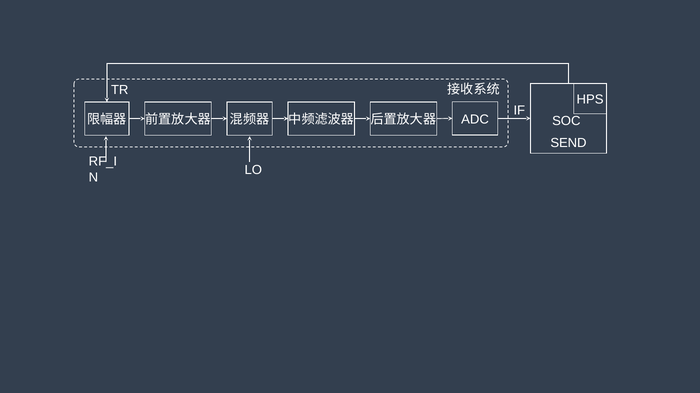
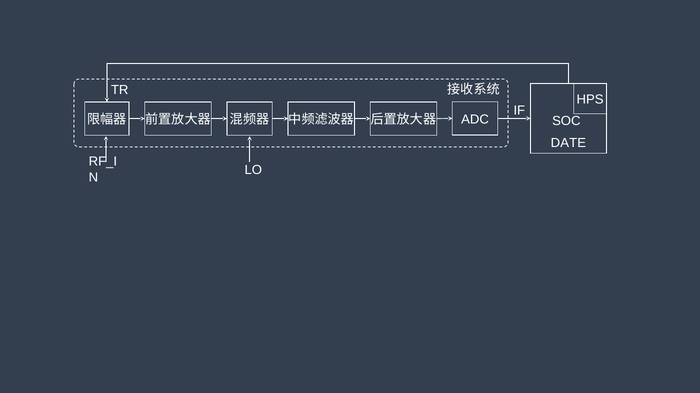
SEND: SEND -> DATE
